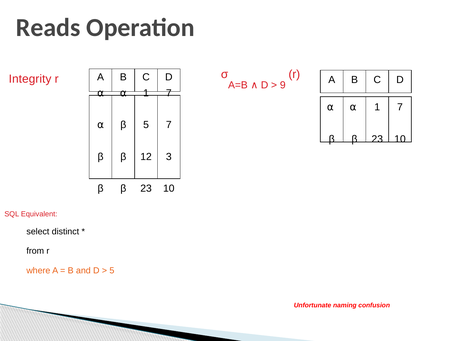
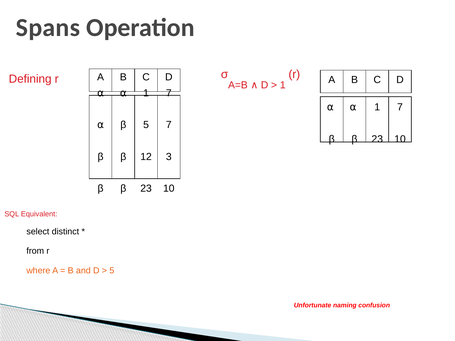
Reads: Reads -> Spans
Integrity: Integrity -> Defining
9 at (283, 85): 9 -> 1
